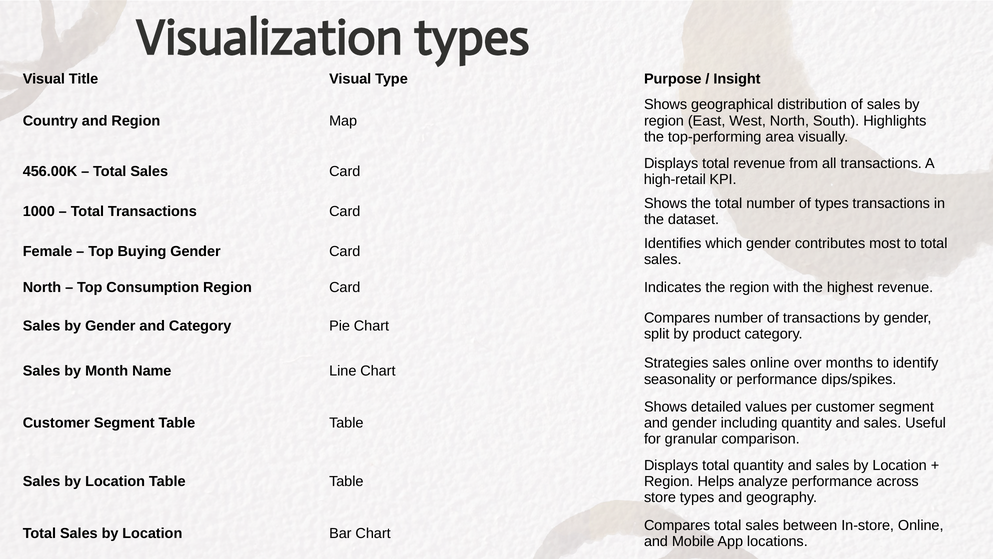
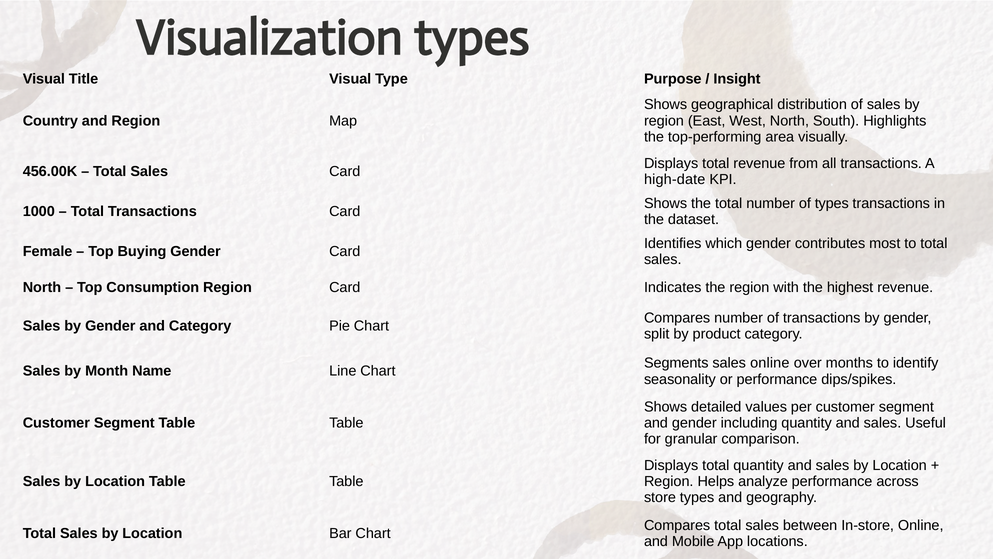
high-retail: high-retail -> high-date
Strategies: Strategies -> Segments
